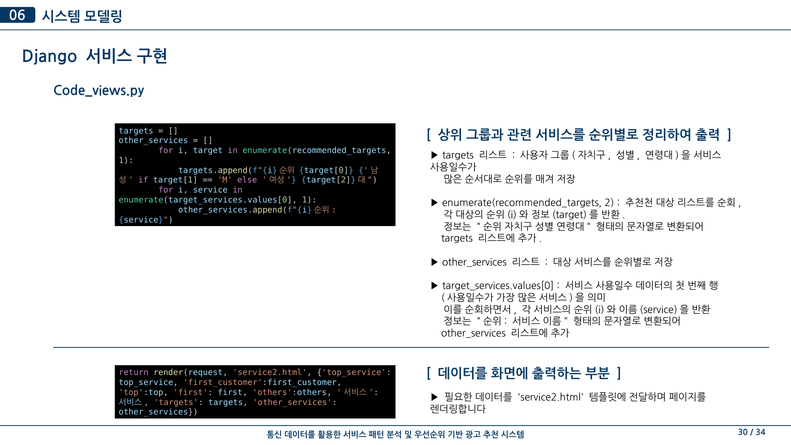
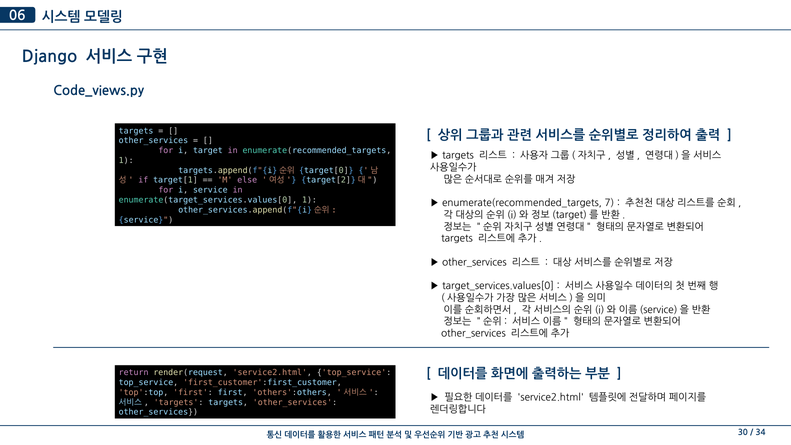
2: 2 -> 7
